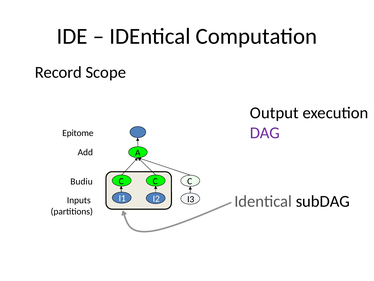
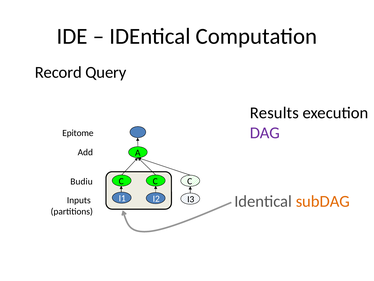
Scope: Scope -> Query
Output: Output -> Results
subDAG colour: black -> orange
